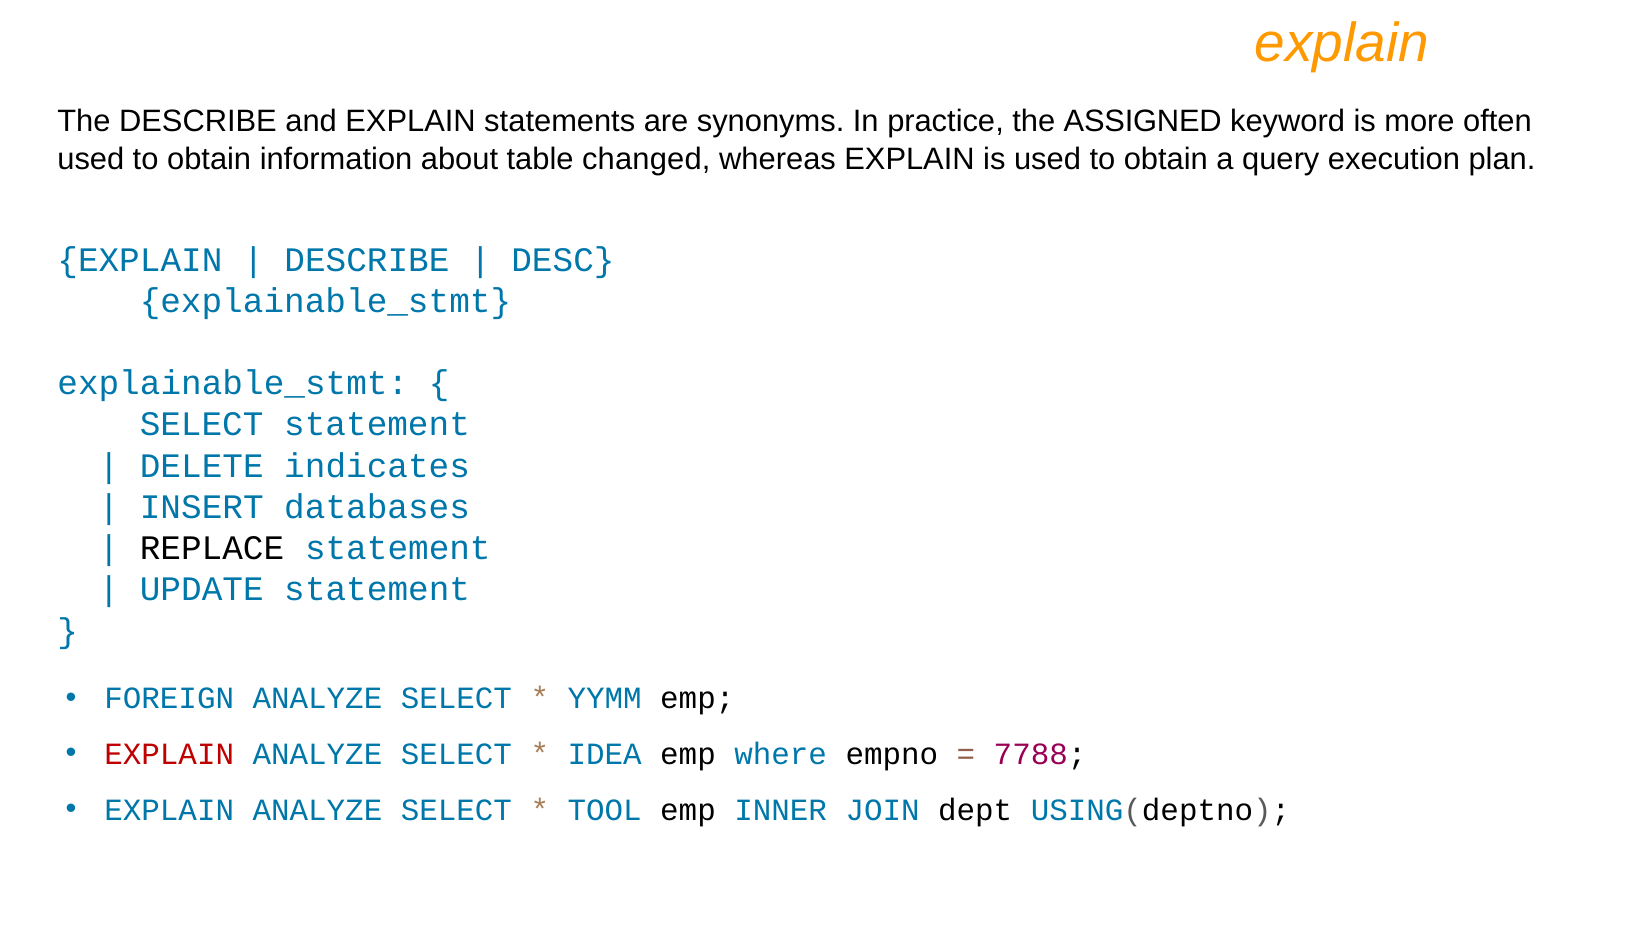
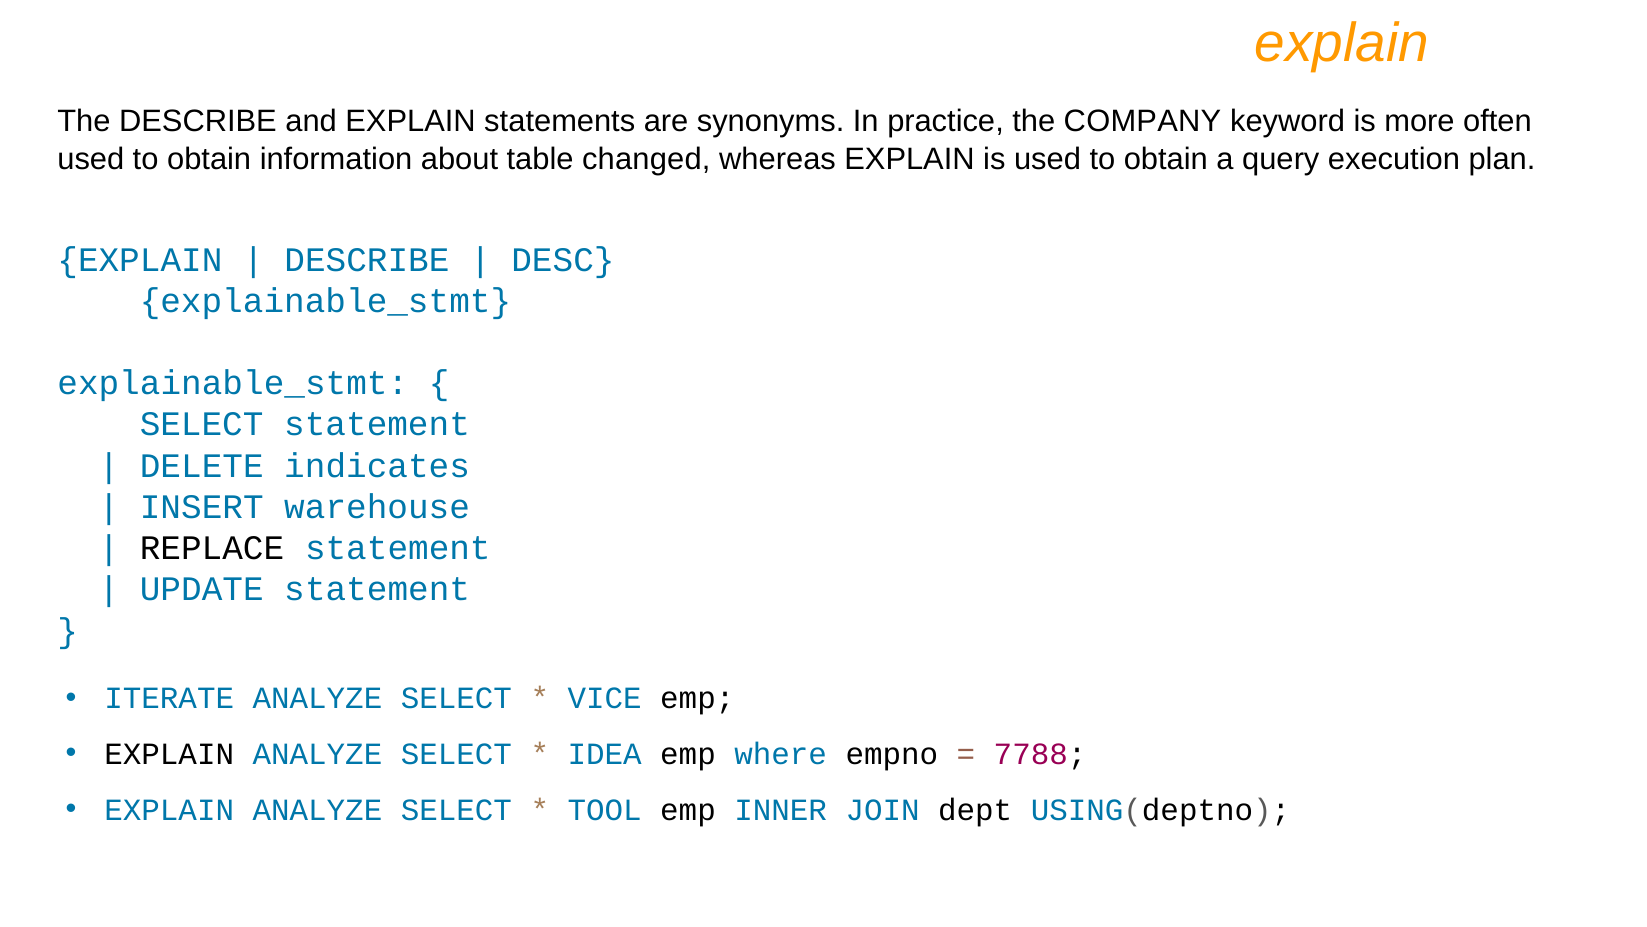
ASSIGNED: ASSIGNED -> COMPANY
databases: databases -> warehouse
FOREIGN: FOREIGN -> ITERATE
YYMM: YYMM -> VICE
EXPLAIN at (169, 754) colour: red -> black
